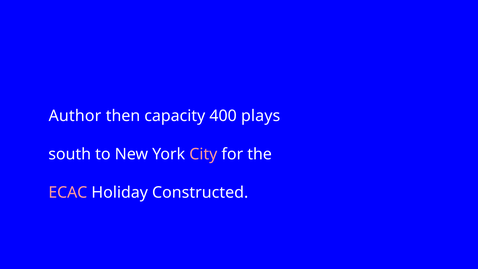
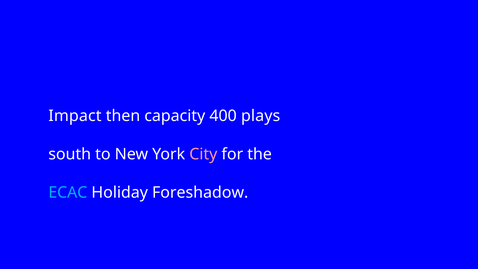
Author: Author -> Impact
ECAC colour: pink -> light blue
Constructed: Constructed -> Foreshadow
